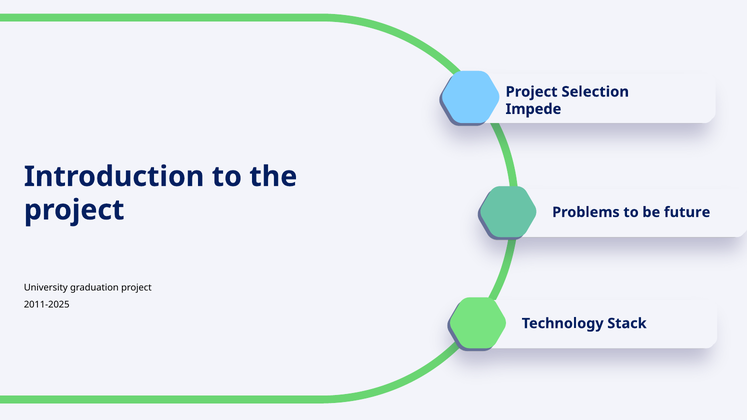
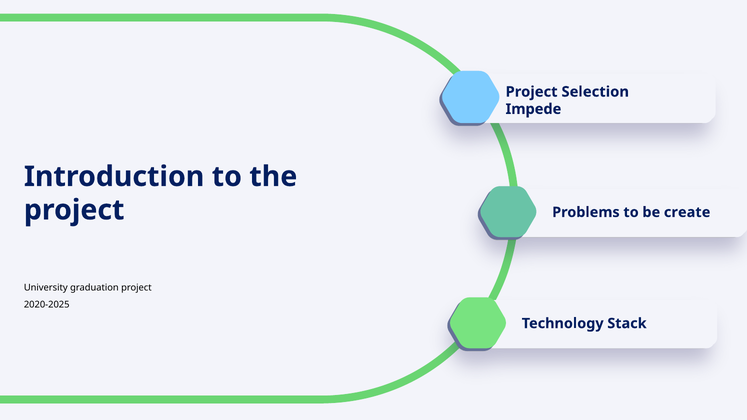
future: future -> create
2011-2025: 2011-2025 -> 2020-2025
